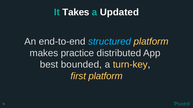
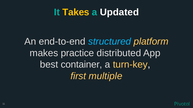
Takes colour: white -> yellow
bounded: bounded -> container
first platform: platform -> multiple
